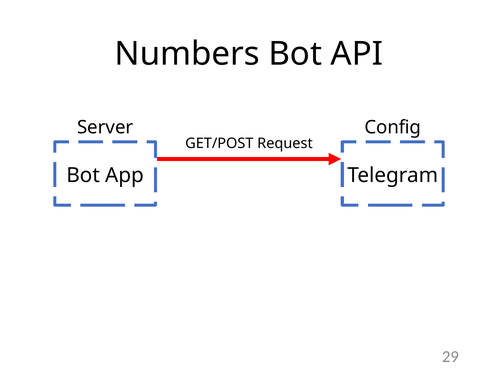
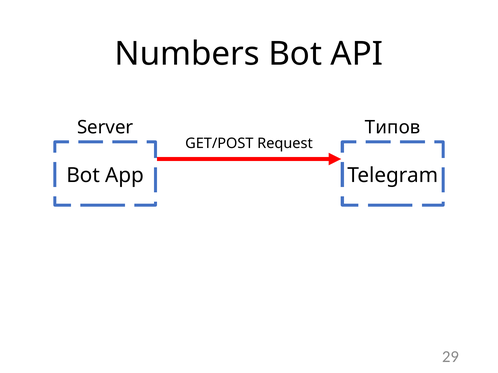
Config: Config -> Типов
